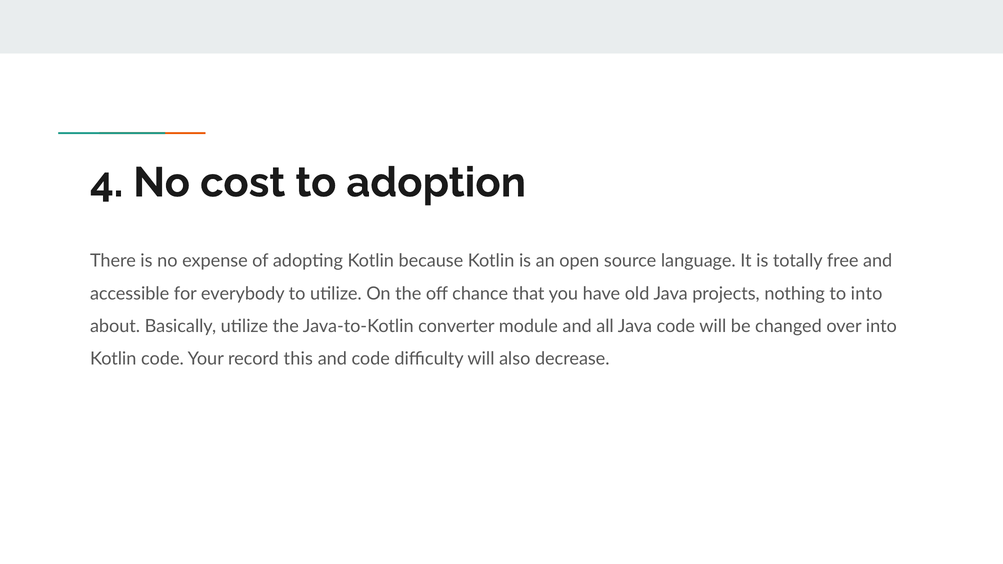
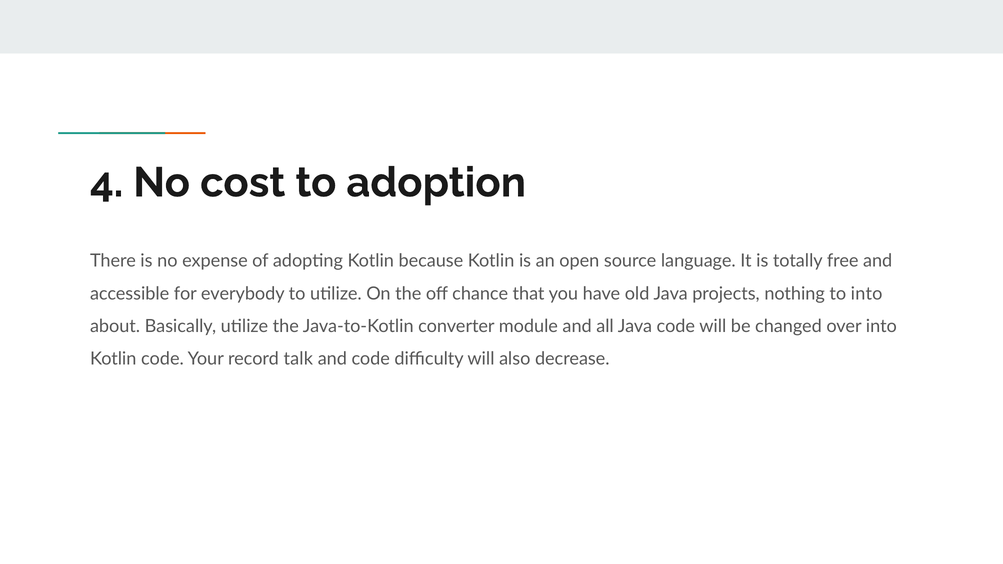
this: this -> talk
